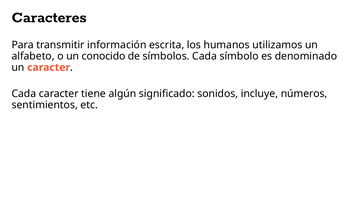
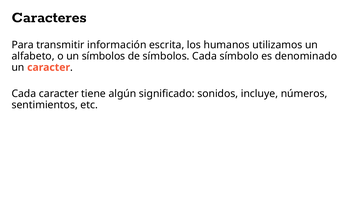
un conocido: conocido -> símbolos
